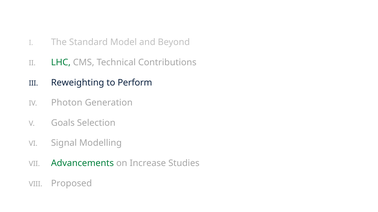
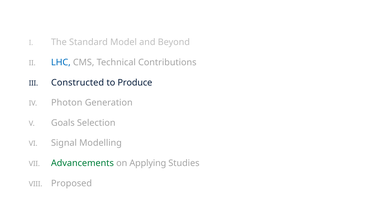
LHC colour: green -> blue
Reweighting: Reweighting -> Constructed
Perform: Perform -> Produce
Increase: Increase -> Applying
